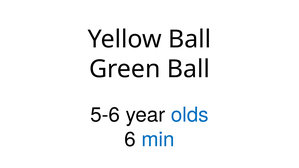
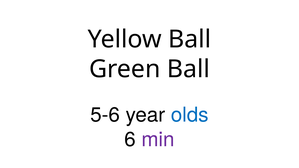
min colour: blue -> purple
